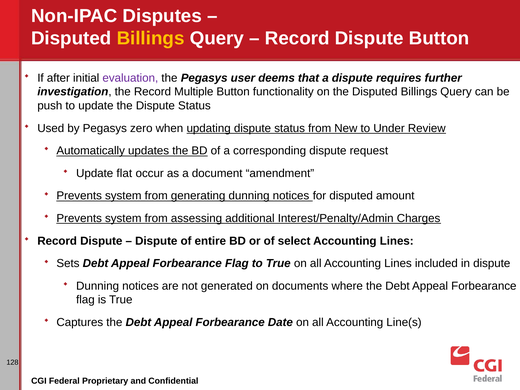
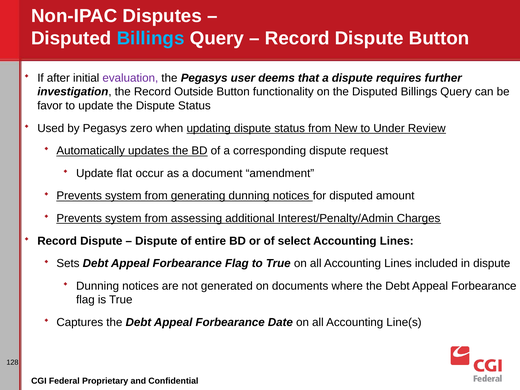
Billings at (151, 38) colour: yellow -> light blue
Multiple: Multiple -> Outside
push: push -> favor
